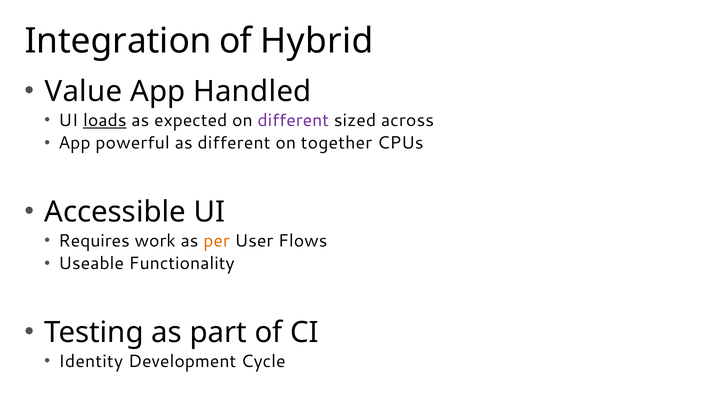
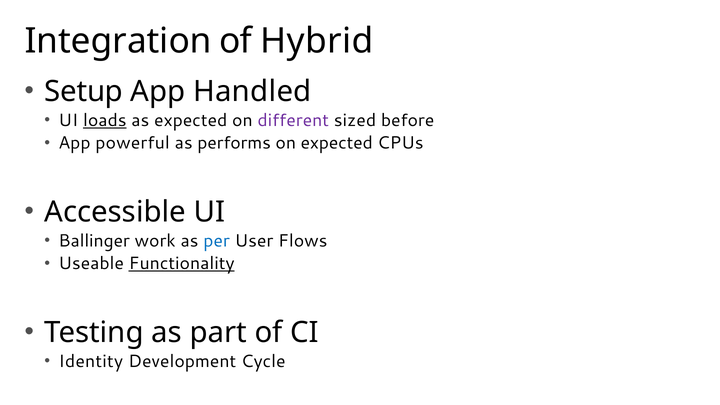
Value: Value -> Setup
across: across -> before
as different: different -> performs
on together: together -> expected
Requires: Requires -> Ballinger
per colour: orange -> blue
Functionality underline: none -> present
